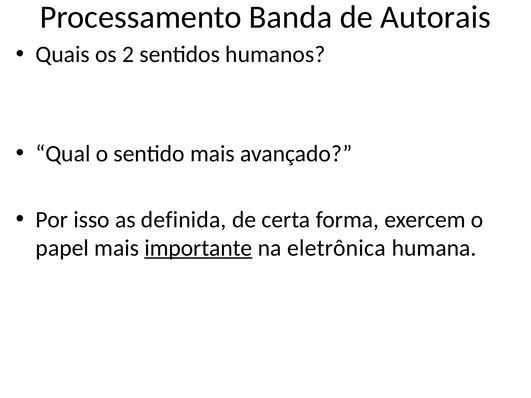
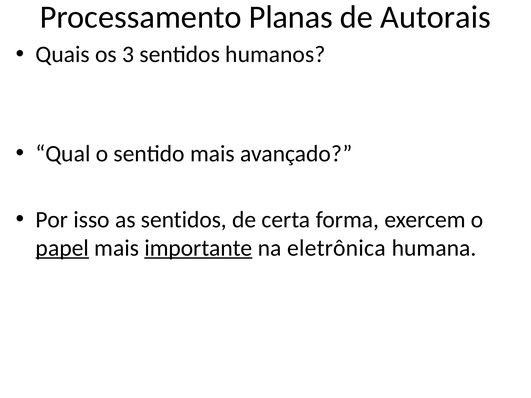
Banda: Banda -> Planas
2: 2 -> 3
as definida: definida -> sentidos
papel underline: none -> present
